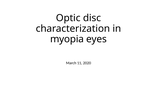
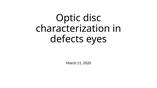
myopia: myopia -> defects
